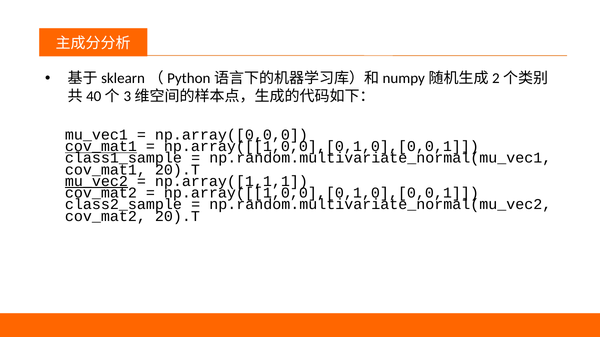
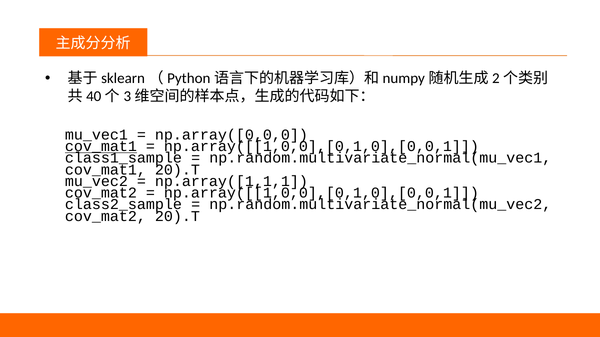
mu_vec2 underline: present -> none
